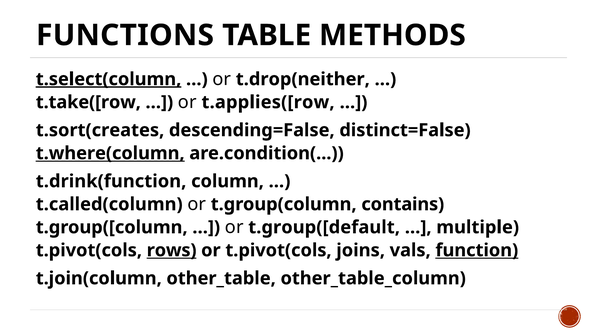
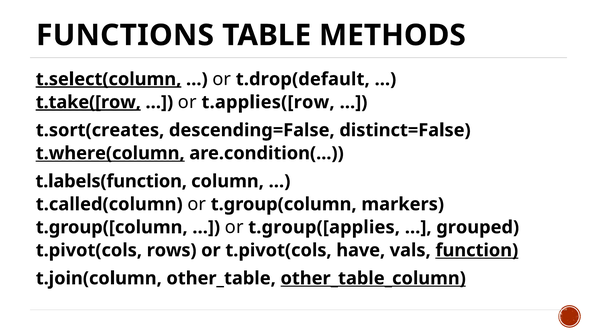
t.drop(neither: t.drop(neither -> t.drop(default
t.take([row underline: none -> present
t.drink(function: t.drink(function -> t.labels(function
contains: contains -> markers
t.group([default: t.group([default -> t.group([applies
multiple: multiple -> grouped
rows underline: present -> none
joins: joins -> have
other_table_column underline: none -> present
